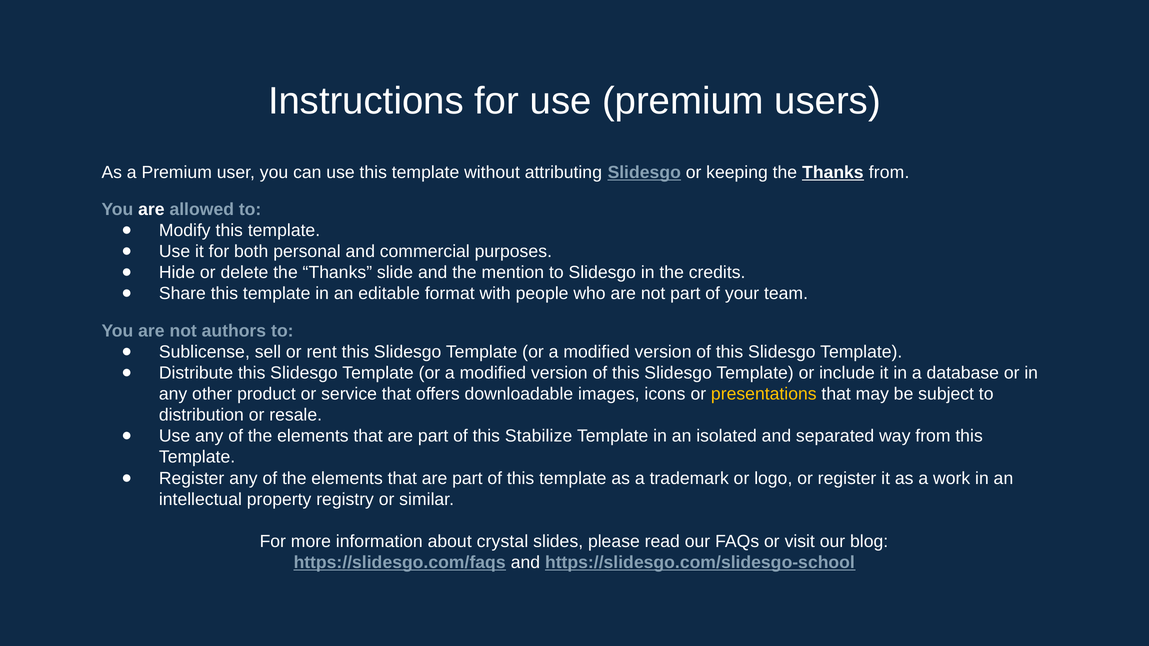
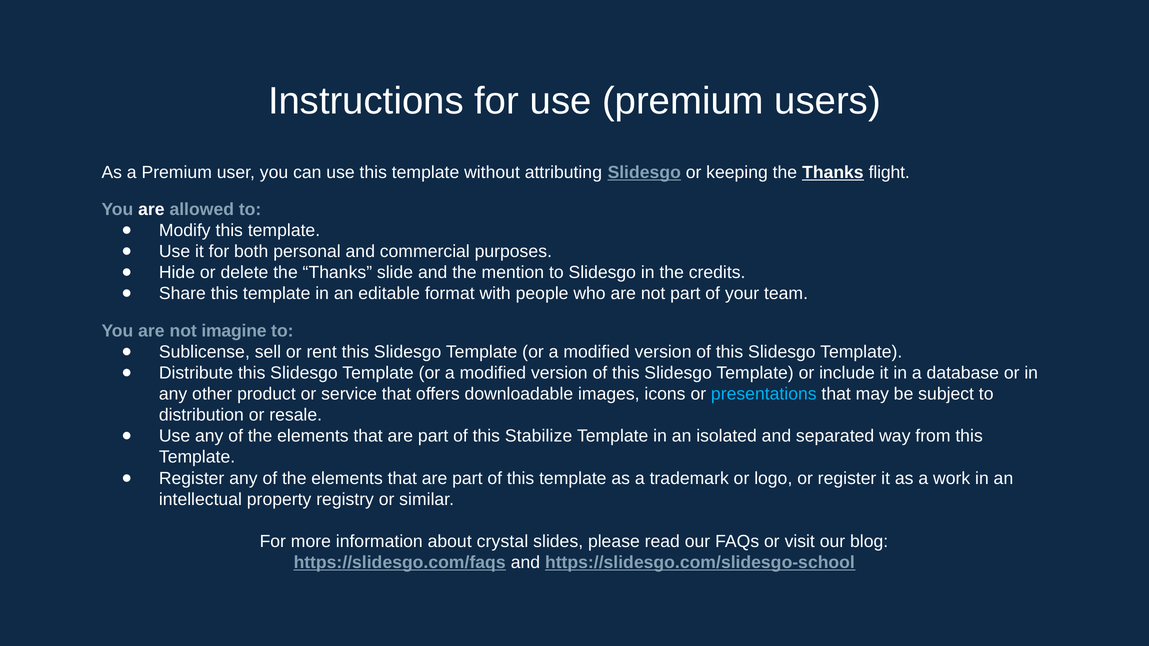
Thanks from: from -> flight
authors: authors -> imagine
presentations colour: yellow -> light blue
